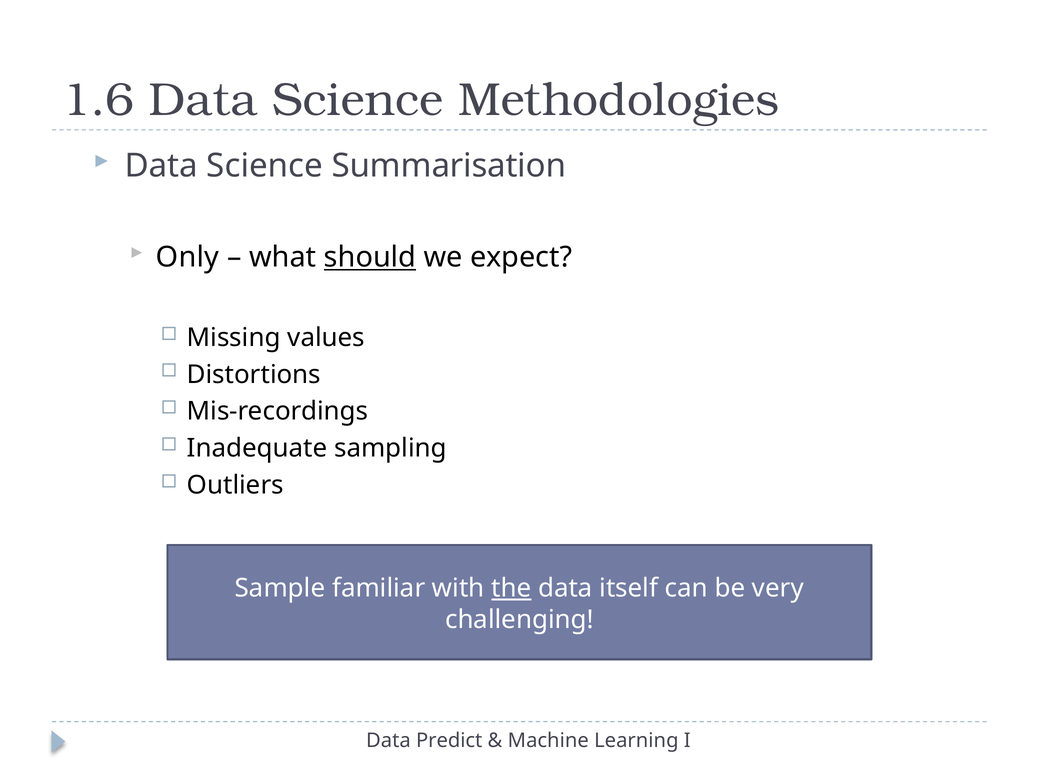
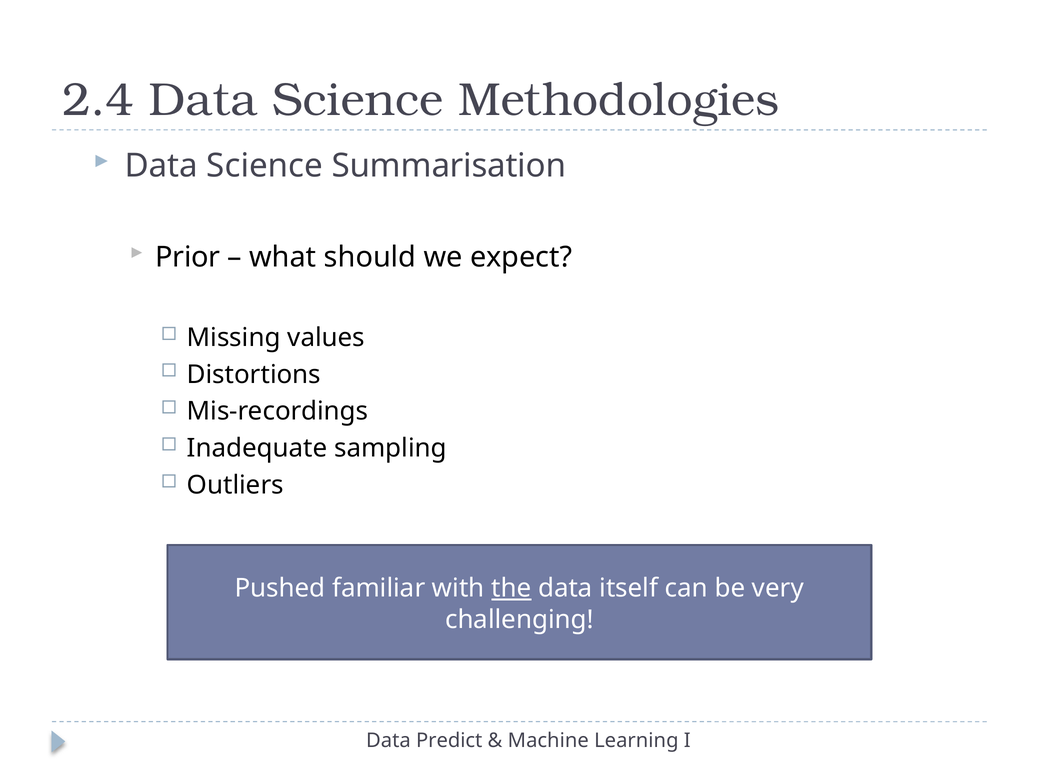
1.6: 1.6 -> 2.4
Only: Only -> Prior
should underline: present -> none
Sample: Sample -> Pushed
